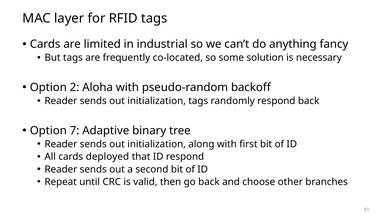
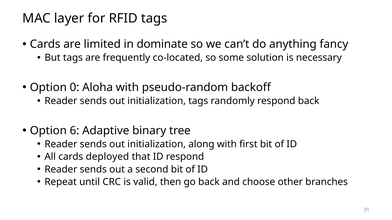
industrial: industrial -> dominate
2: 2 -> 0
7: 7 -> 6
